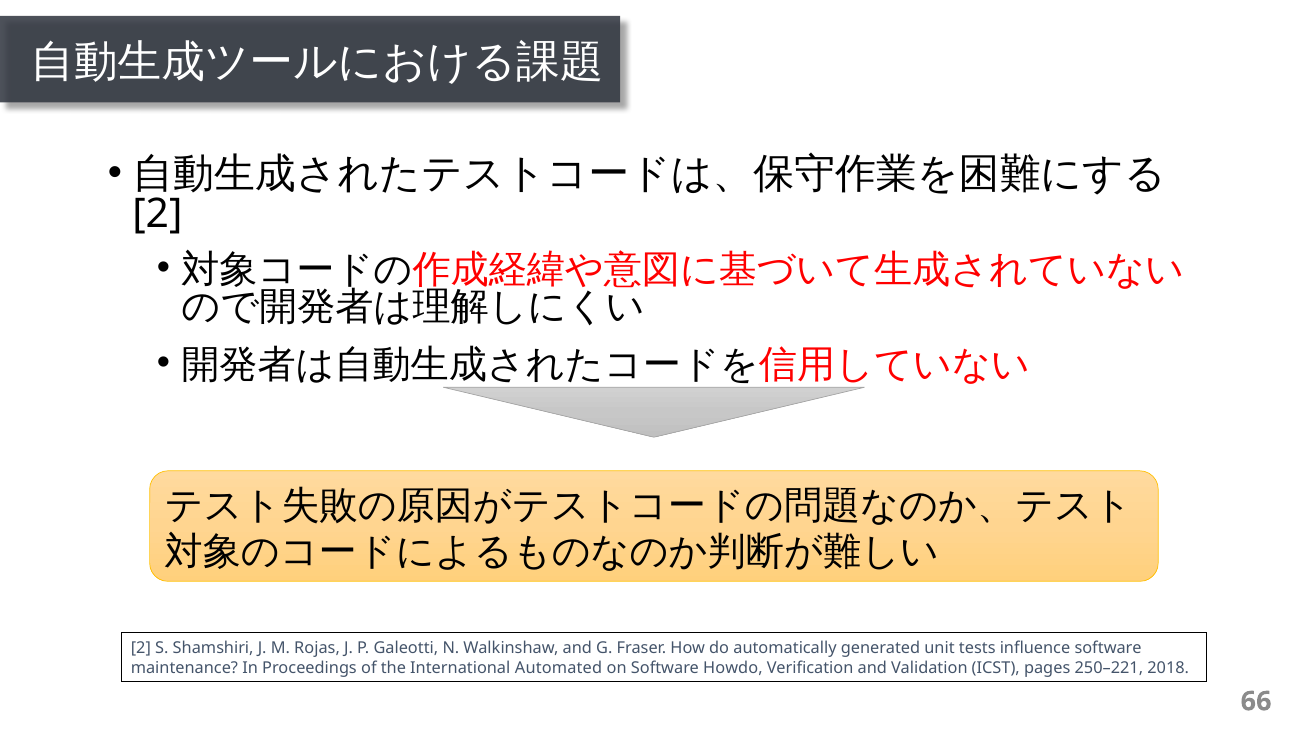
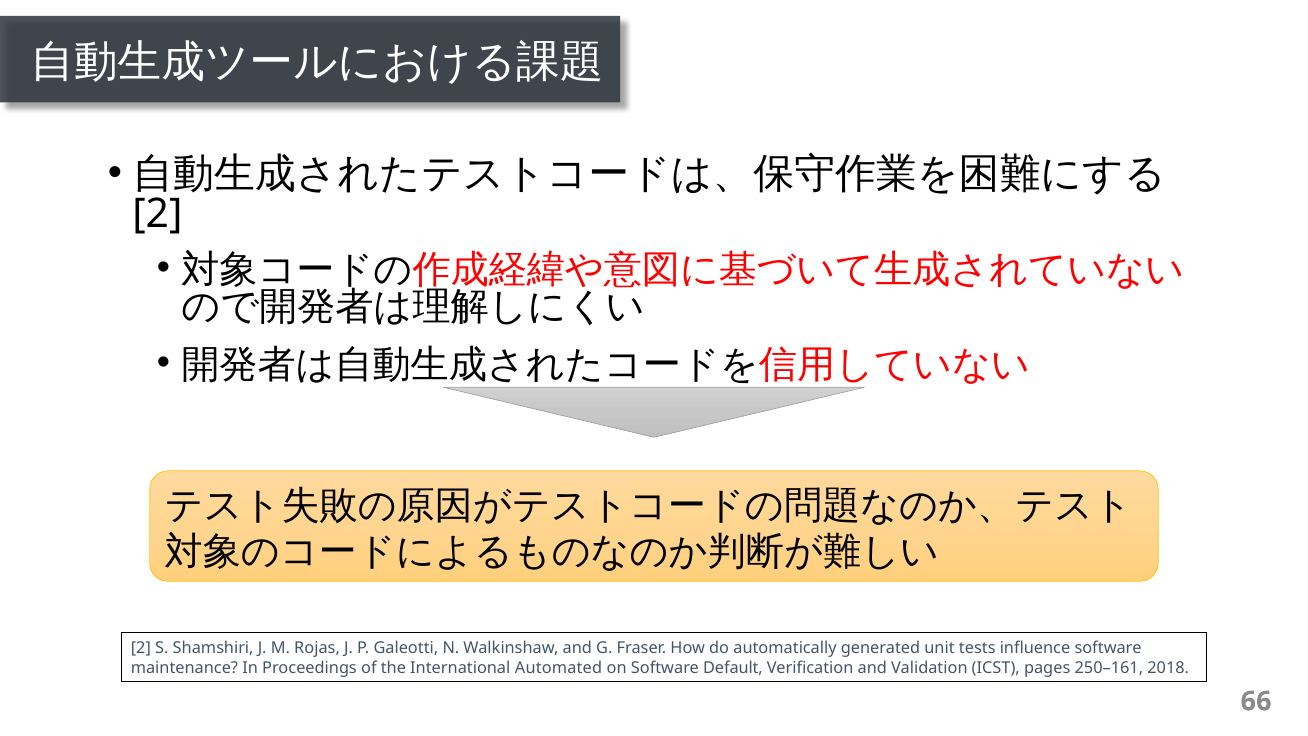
Howdo: Howdo -> Default
250–221: 250–221 -> 250–161
